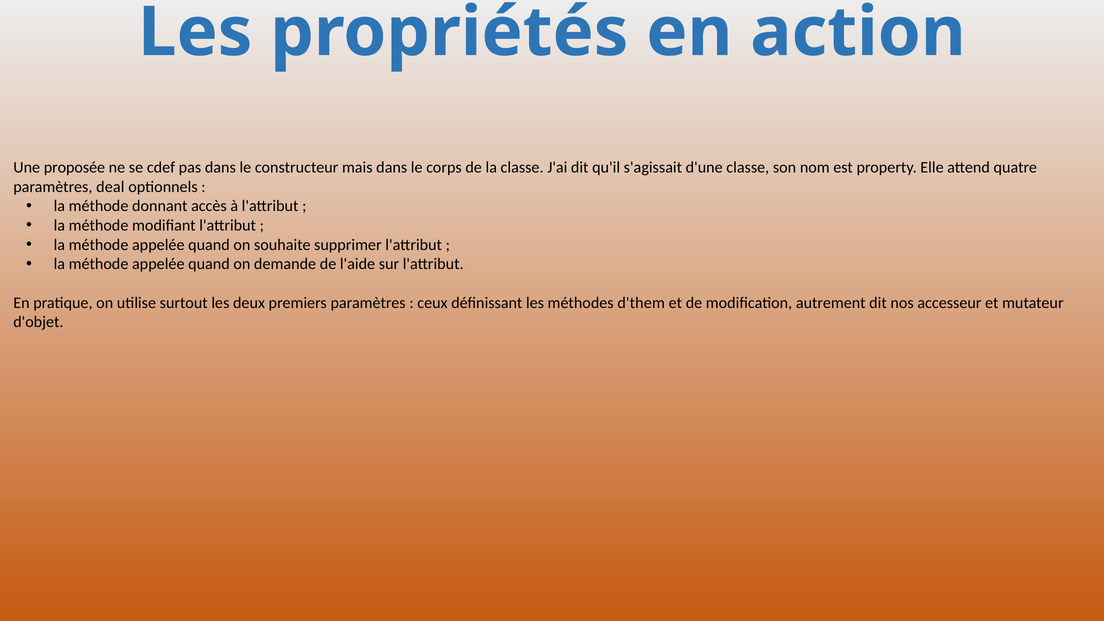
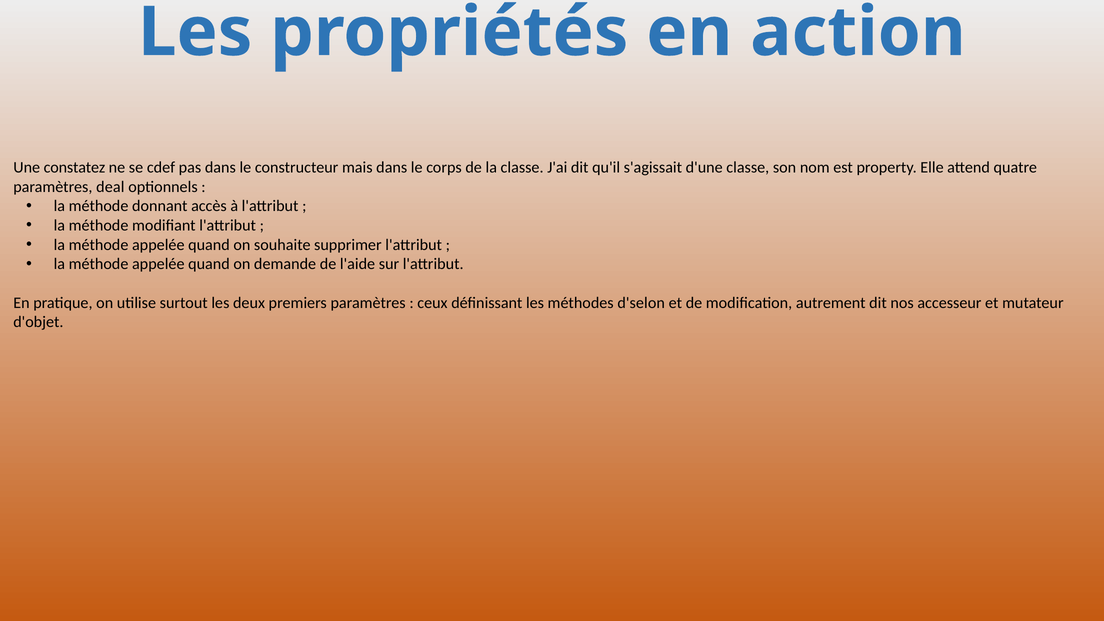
proposée: proposée -> constatez
d'them: d'them -> d'selon
